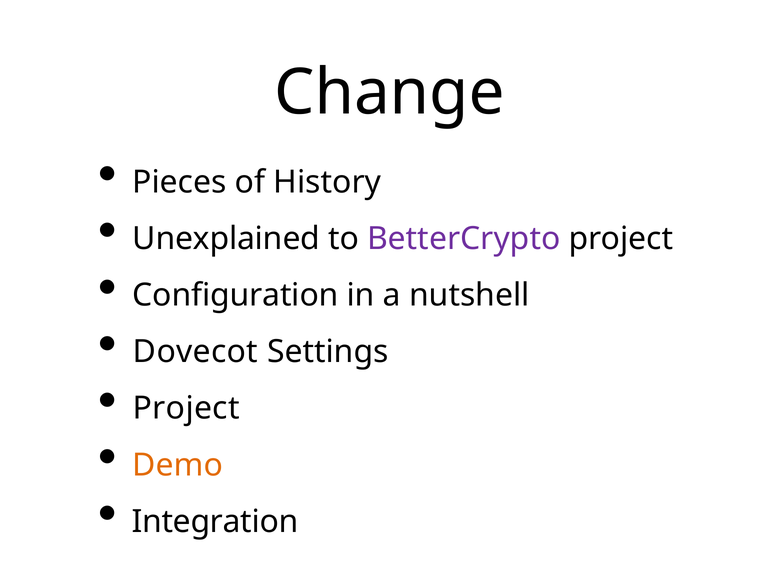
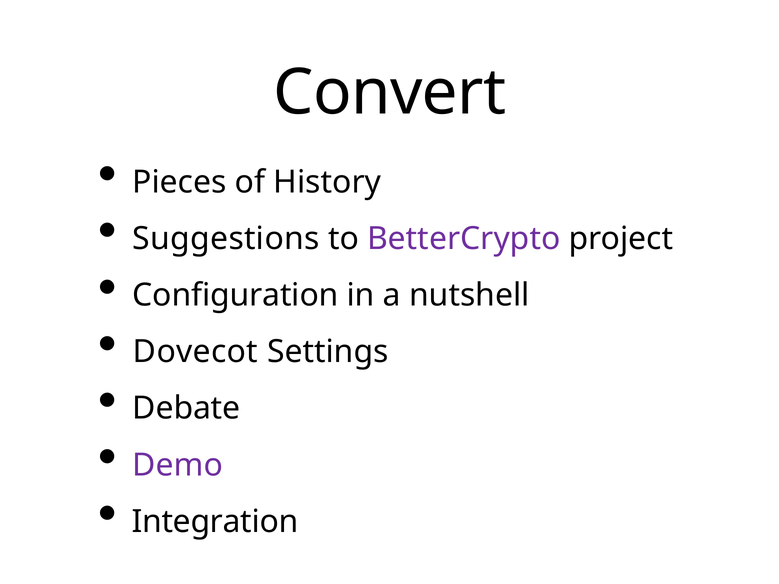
Change: Change -> Convert
Unexplained: Unexplained -> Suggestions
Project at (186, 409): Project -> Debate
Demo colour: orange -> purple
